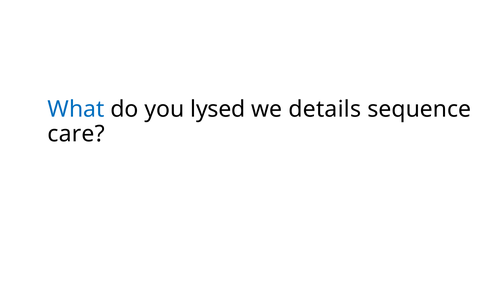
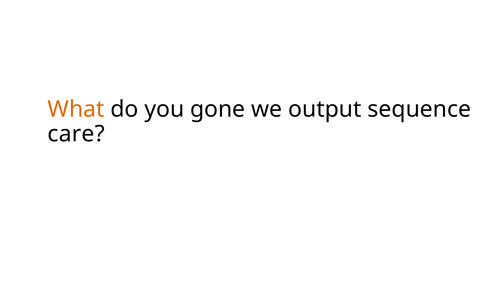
What colour: blue -> orange
lysed: lysed -> gone
details: details -> output
